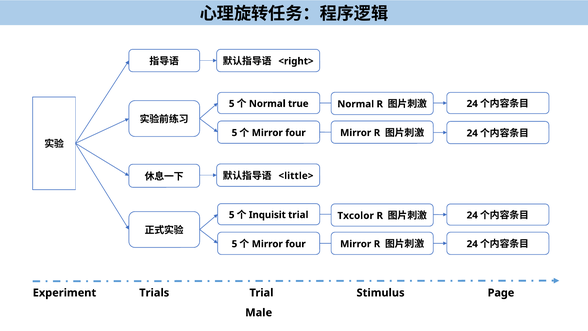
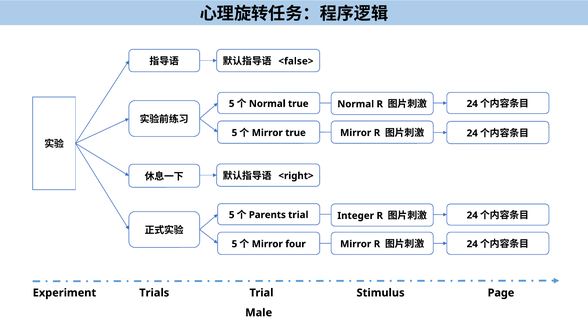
<right>: <right> -> <false>
four at (296, 133): four -> true
<little>: <little> -> <right>
Inquisit: Inquisit -> Parents
Txcolor: Txcolor -> Integer
